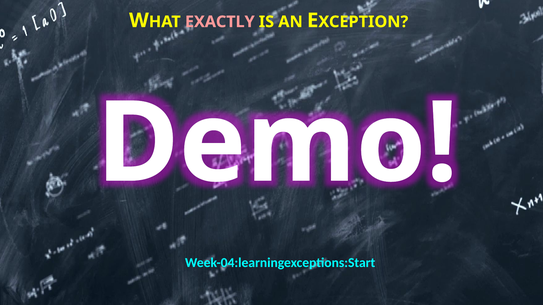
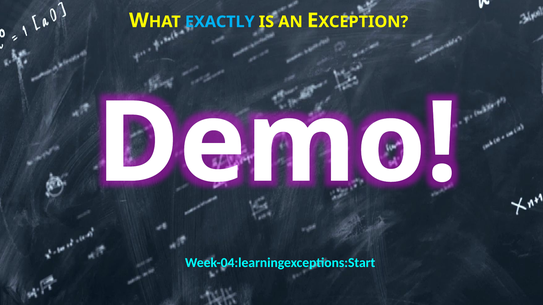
EXACTLY colour: pink -> light blue
